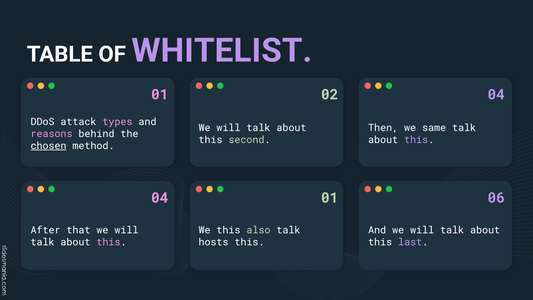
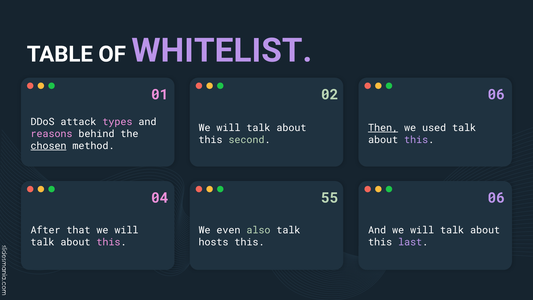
02 04: 04 -> 06
Then underline: none -> present
same: same -> used
04 01: 01 -> 55
We this: this -> even
